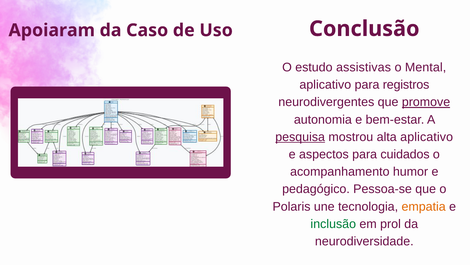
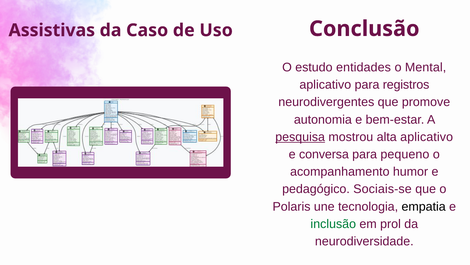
Apoiaram: Apoiaram -> Assistivas
assistivas: assistivas -> entidades
promove underline: present -> none
aspectos: aspectos -> conversa
cuidados: cuidados -> pequeno
Pessoa-se: Pessoa-se -> Sociais-se
empatia colour: orange -> black
